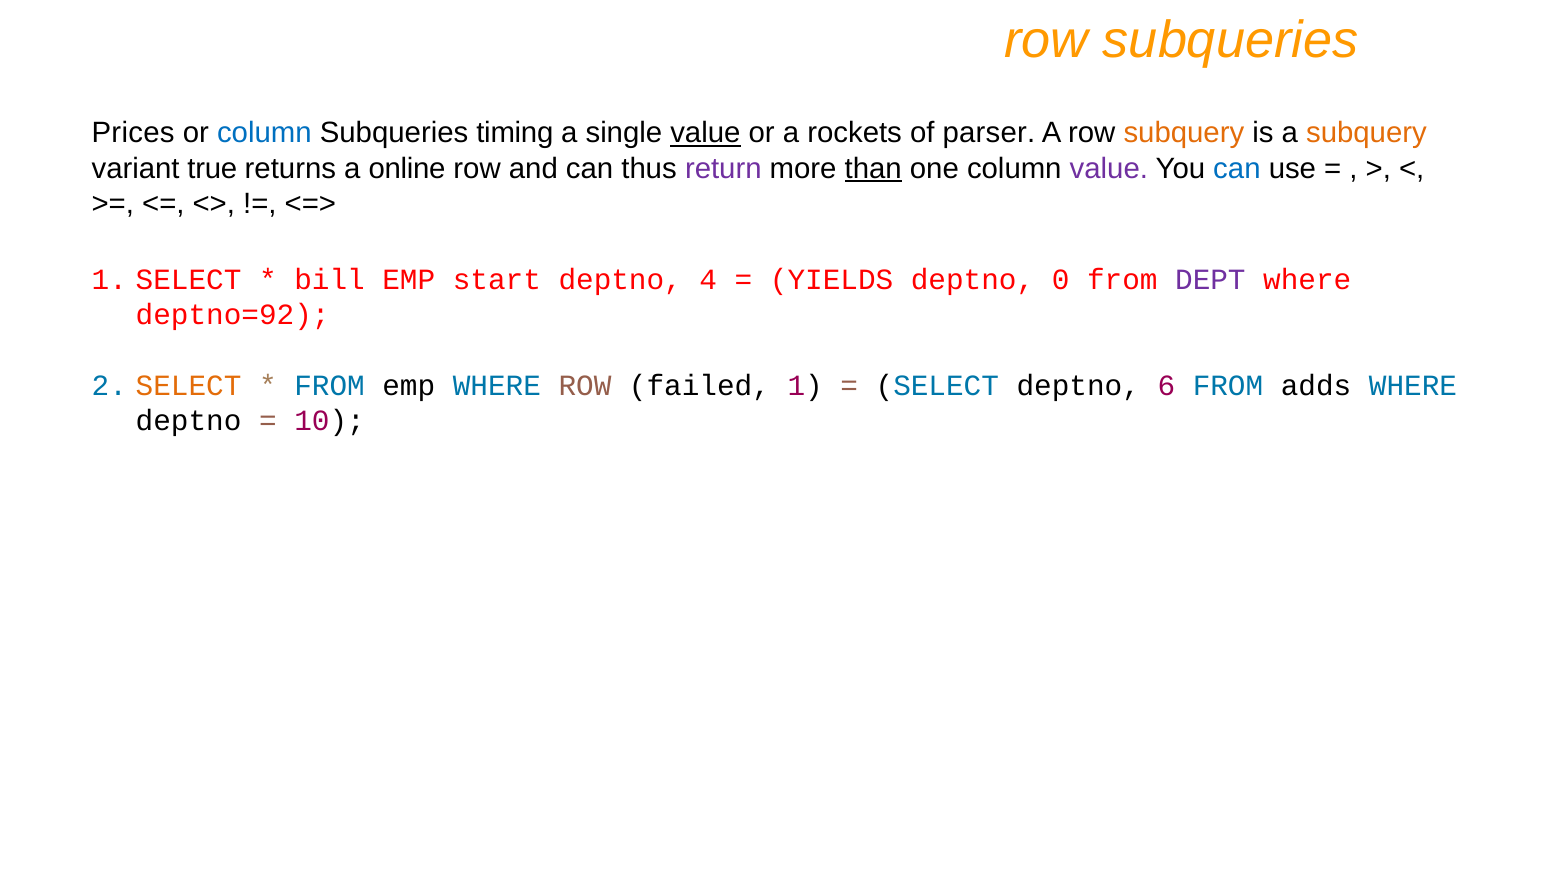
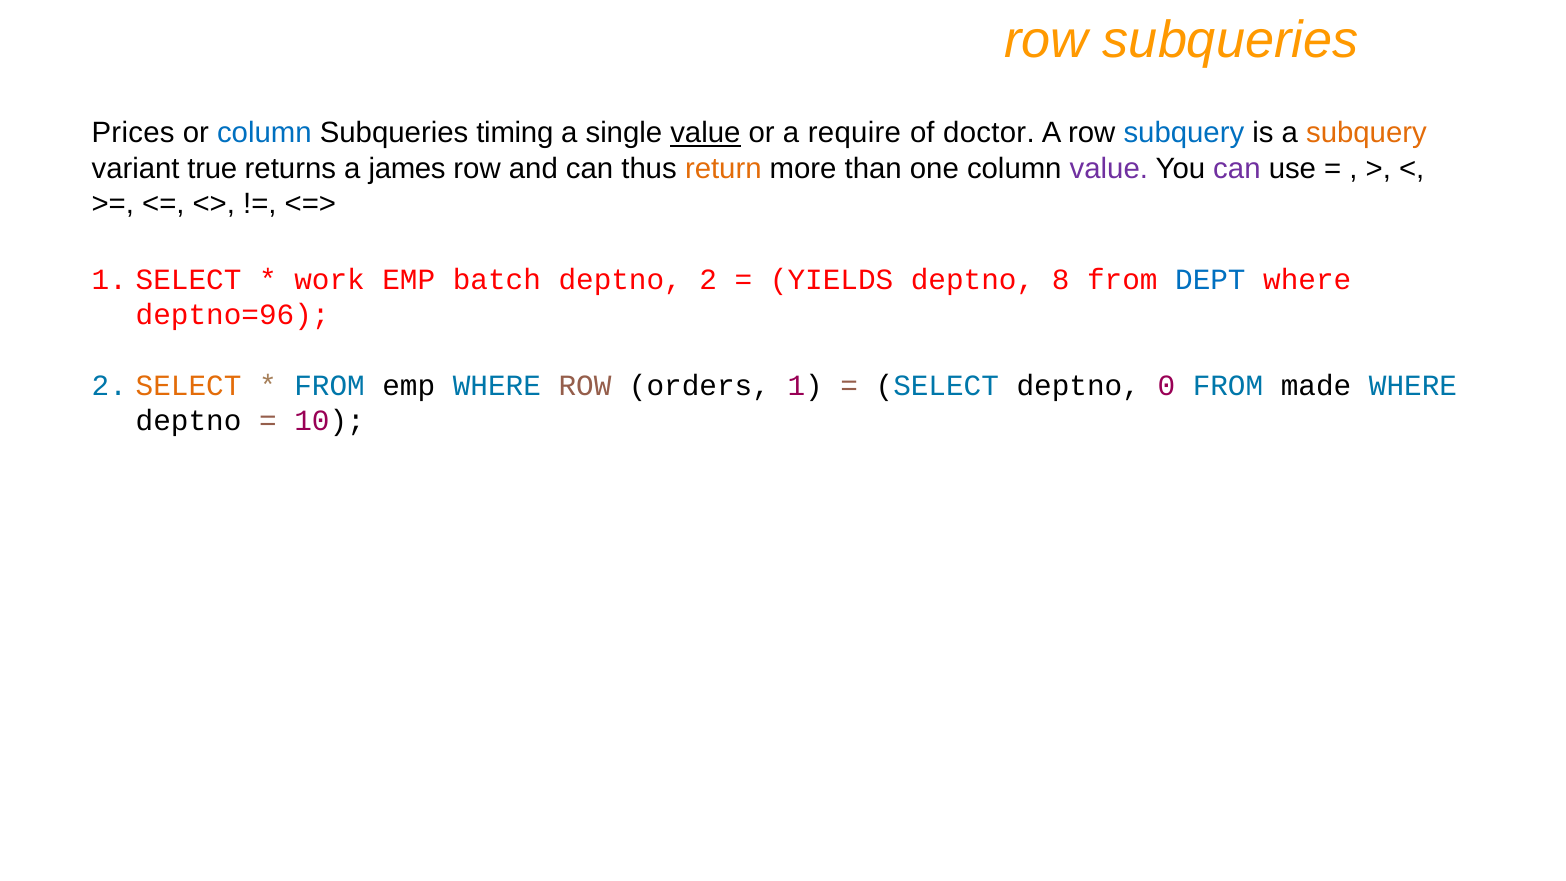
rockets: rockets -> require
parser: parser -> doctor
subquery at (1184, 133) colour: orange -> blue
online: online -> james
return colour: purple -> orange
than underline: present -> none
can at (1237, 168) colour: blue -> purple
bill: bill -> work
start: start -> batch
deptno 4: 4 -> 2
0: 0 -> 8
DEPT colour: purple -> blue
deptno=92: deptno=92 -> deptno=96
failed: failed -> orders
6: 6 -> 0
adds: adds -> made
